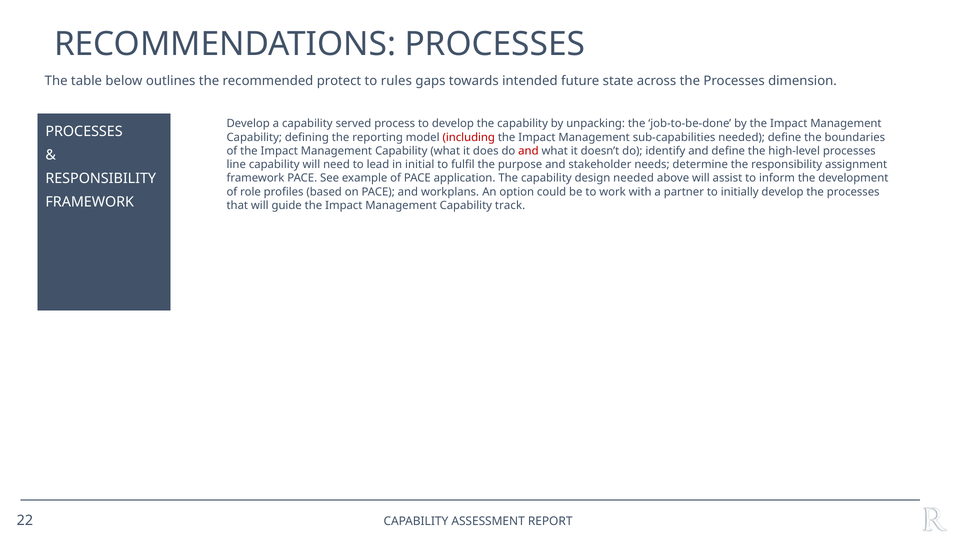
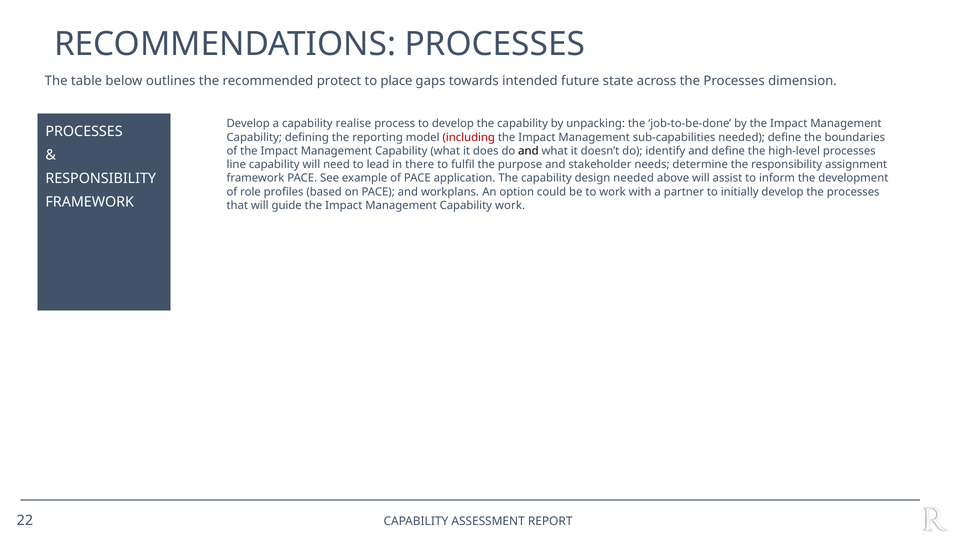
rules: rules -> place
served: served -> realise
and at (528, 151) colour: red -> black
initial: initial -> there
Capability track: track -> work
